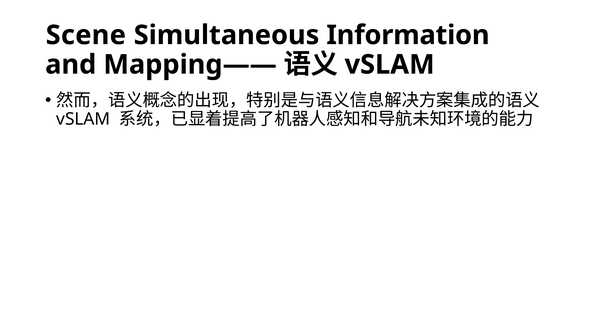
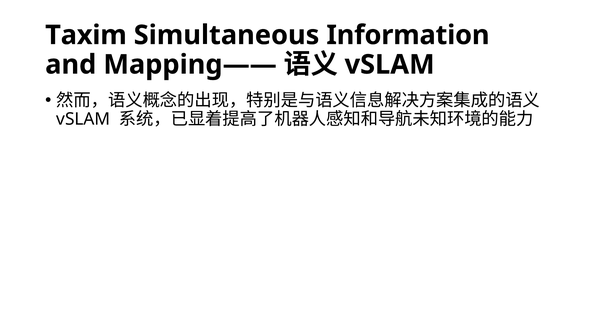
Scene: Scene -> Taxim
